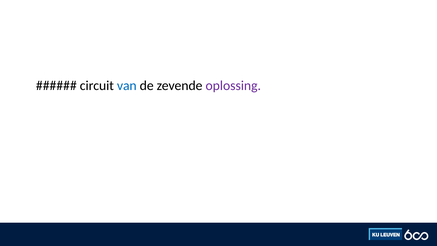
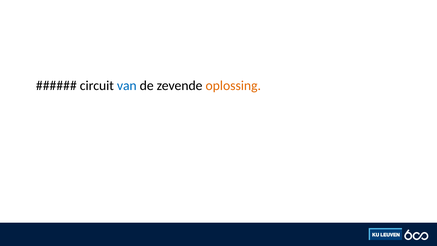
oplossing colour: purple -> orange
